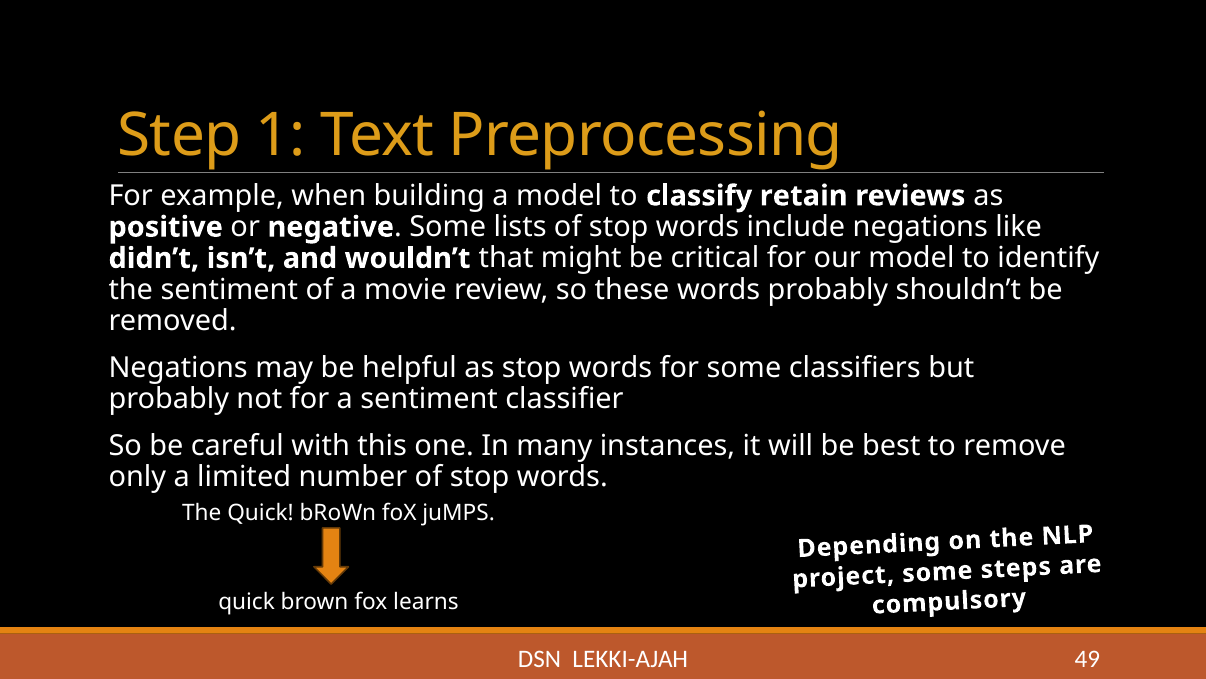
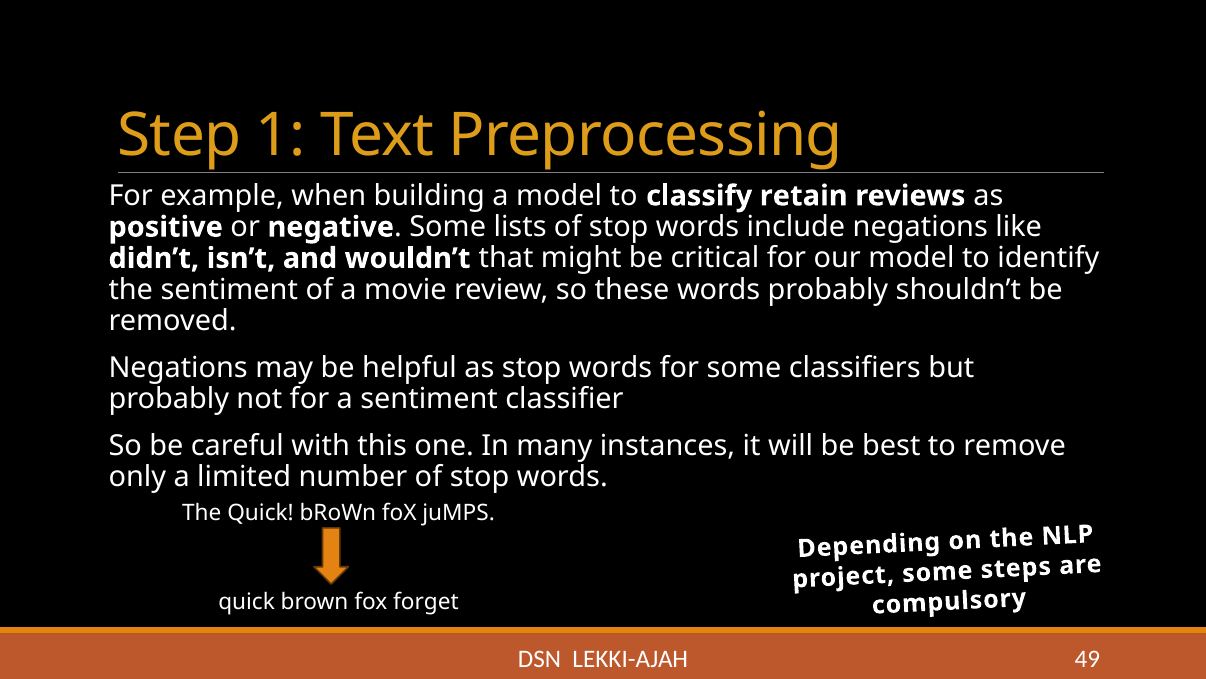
learns: learns -> forget
